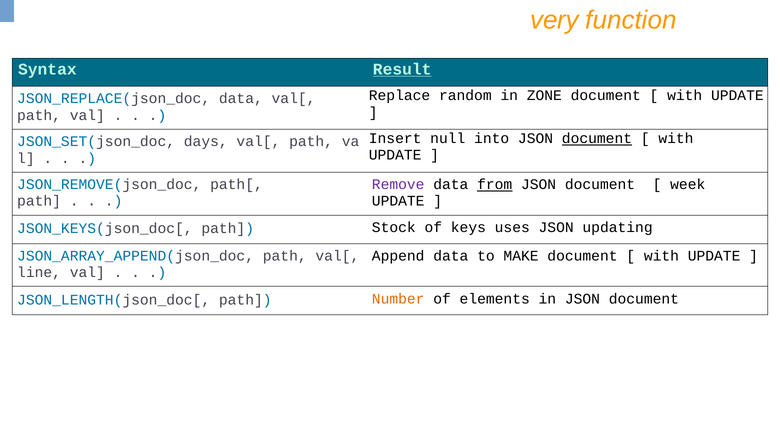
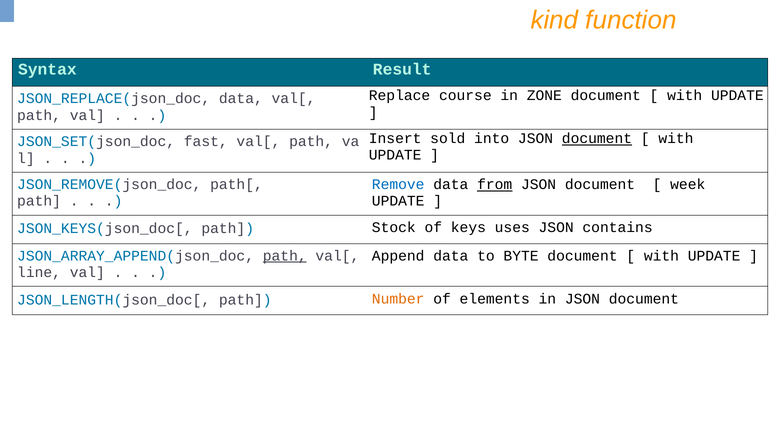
very: very -> kind
Result underline: present -> none
random: random -> course
null: null -> sold
days: days -> fast
Remove colour: purple -> blue
updating: updating -> contains
path at (285, 256) underline: none -> present
MAKE: MAKE -> BYTE
